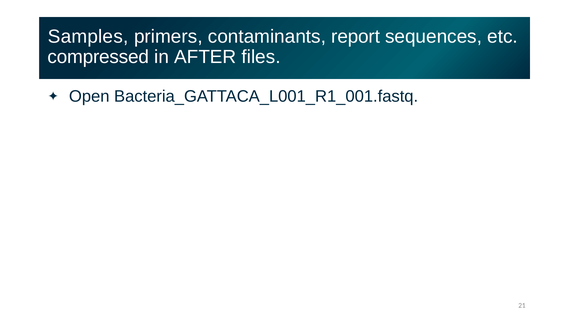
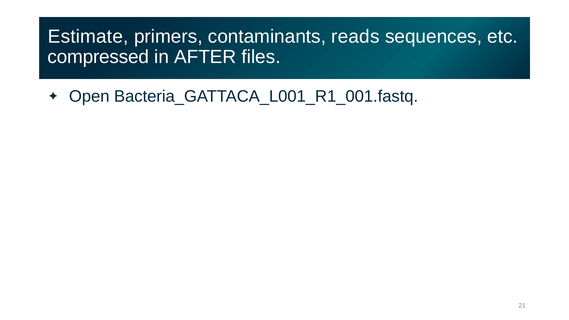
Samples: Samples -> Estimate
report: report -> reads
